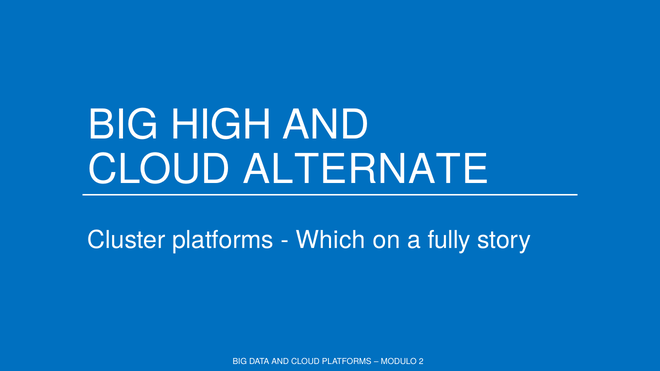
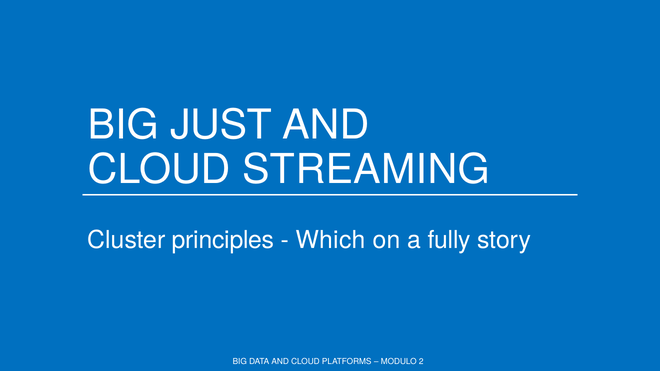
HIGH: HIGH -> JUST
ALTERNATE: ALTERNATE -> STREAMING
Cluster platforms: platforms -> principles
